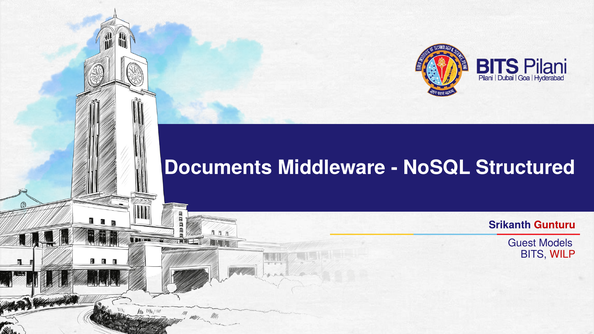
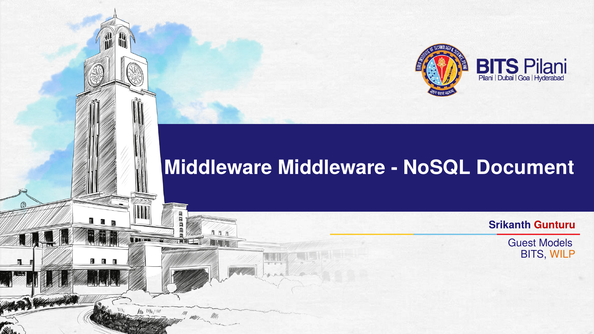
Documents at (218, 168): Documents -> Middleware
Structured: Structured -> Document
WILP colour: red -> orange
